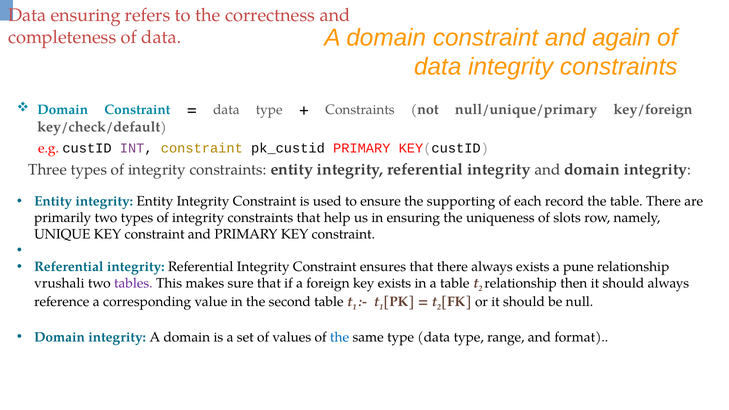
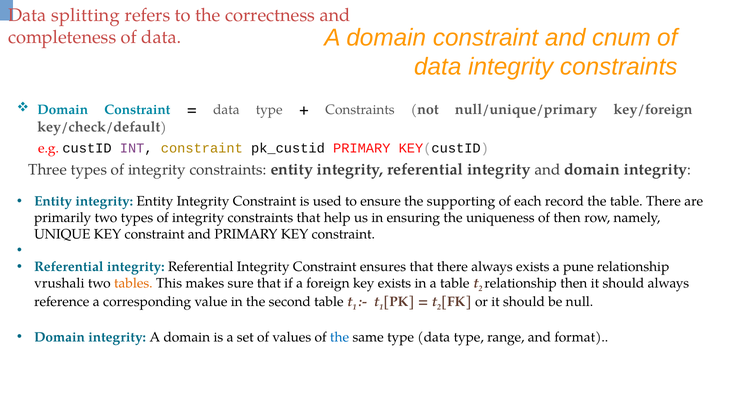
Data ensuring: ensuring -> splitting
again: again -> cnum
of slots: slots -> then
tables colour: purple -> orange
